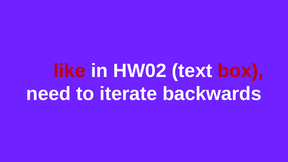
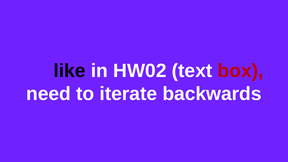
like colour: red -> black
